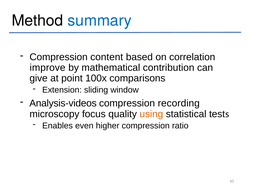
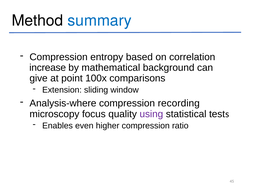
content: content -> entropy
improve: improve -> increase
contribution: contribution -> background
Analysis-videos: Analysis-videos -> Analysis-where
using colour: orange -> purple
